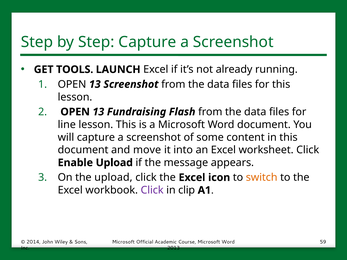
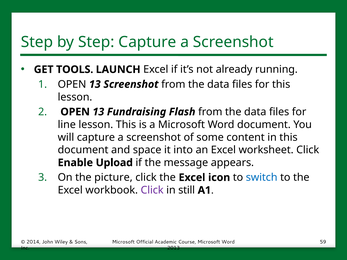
move: move -> space
the upload: upload -> picture
switch colour: orange -> blue
clip: clip -> still
